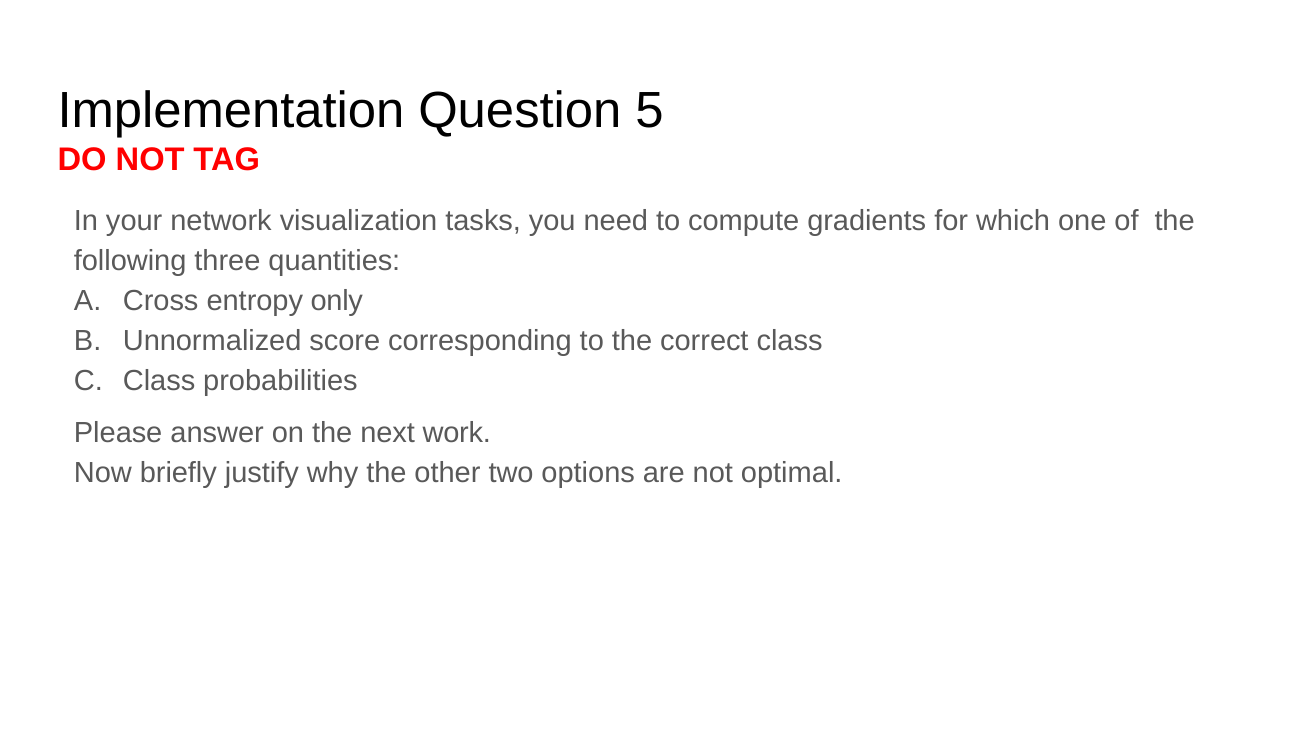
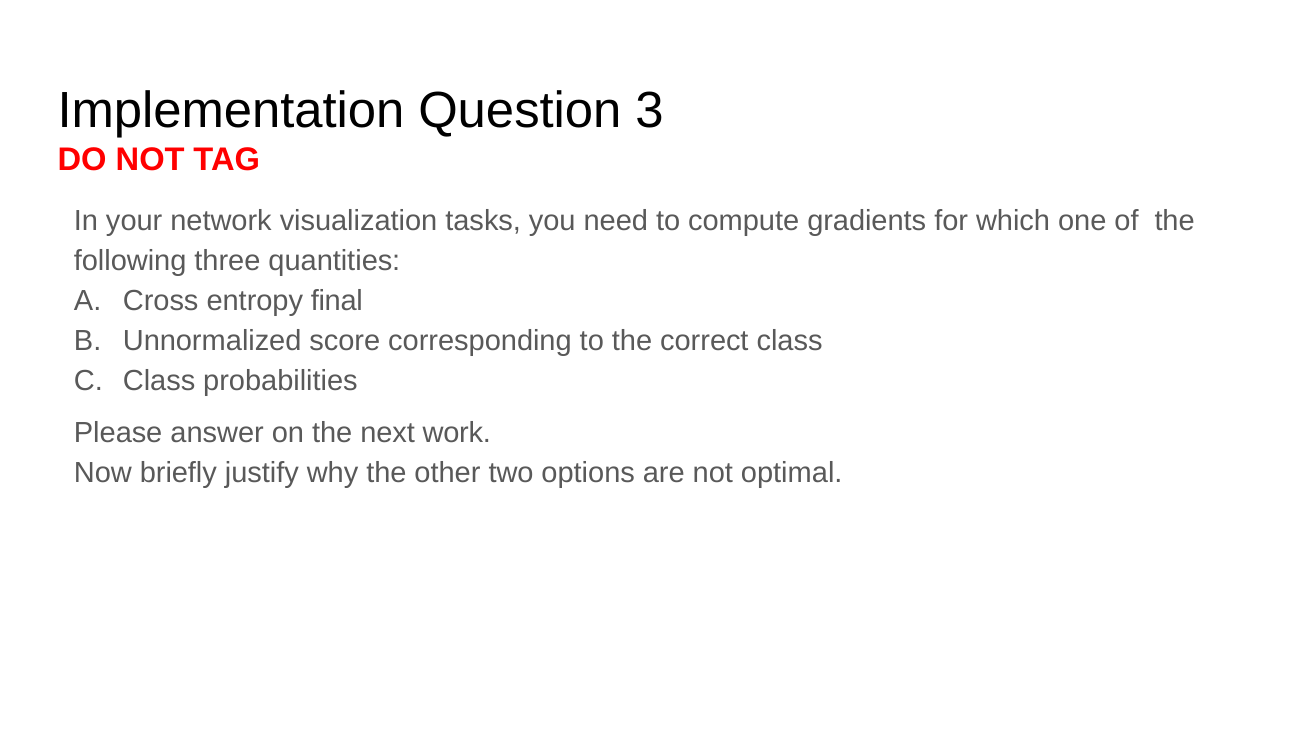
5: 5 -> 3
only: only -> final
